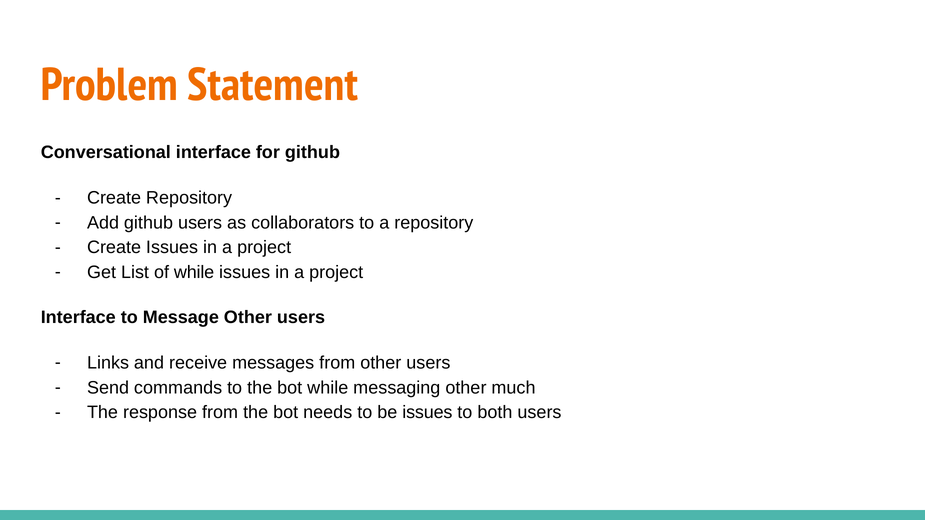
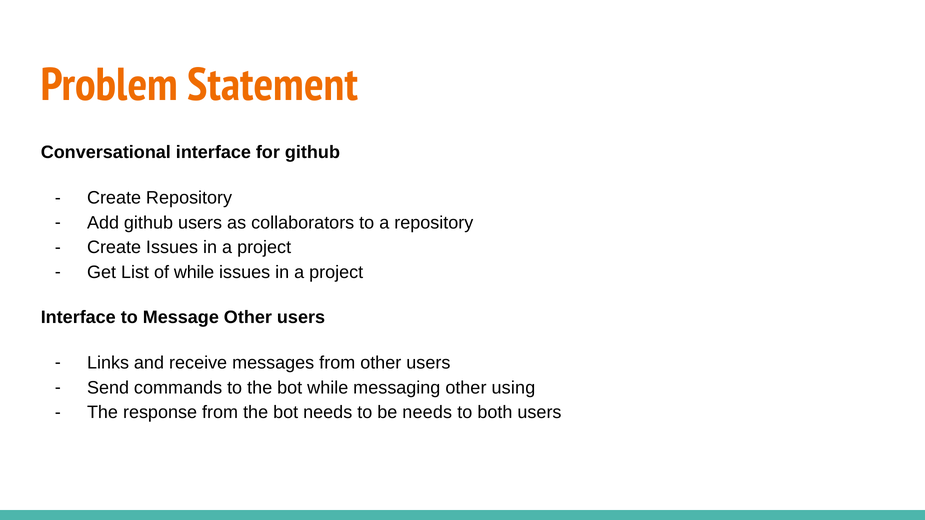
much: much -> using
be issues: issues -> needs
